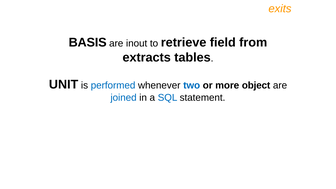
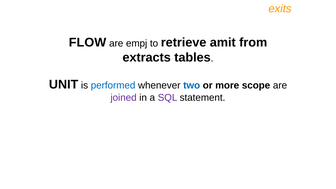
BASIS: BASIS -> FLOW
inout: inout -> empj
field: field -> amit
object: object -> scope
joined colour: blue -> purple
SQL colour: blue -> purple
